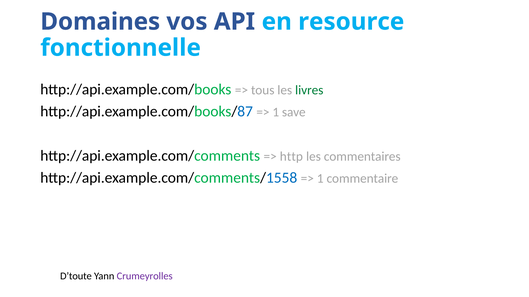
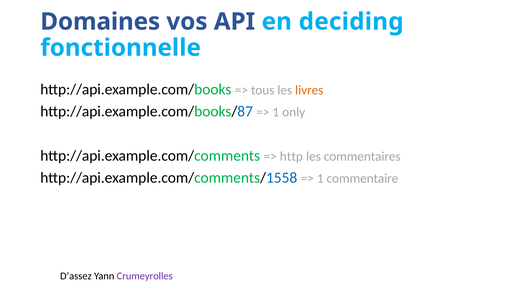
resource: resource -> deciding
livres colour: green -> orange
save: save -> only
D’toute: D’toute -> D’assez
